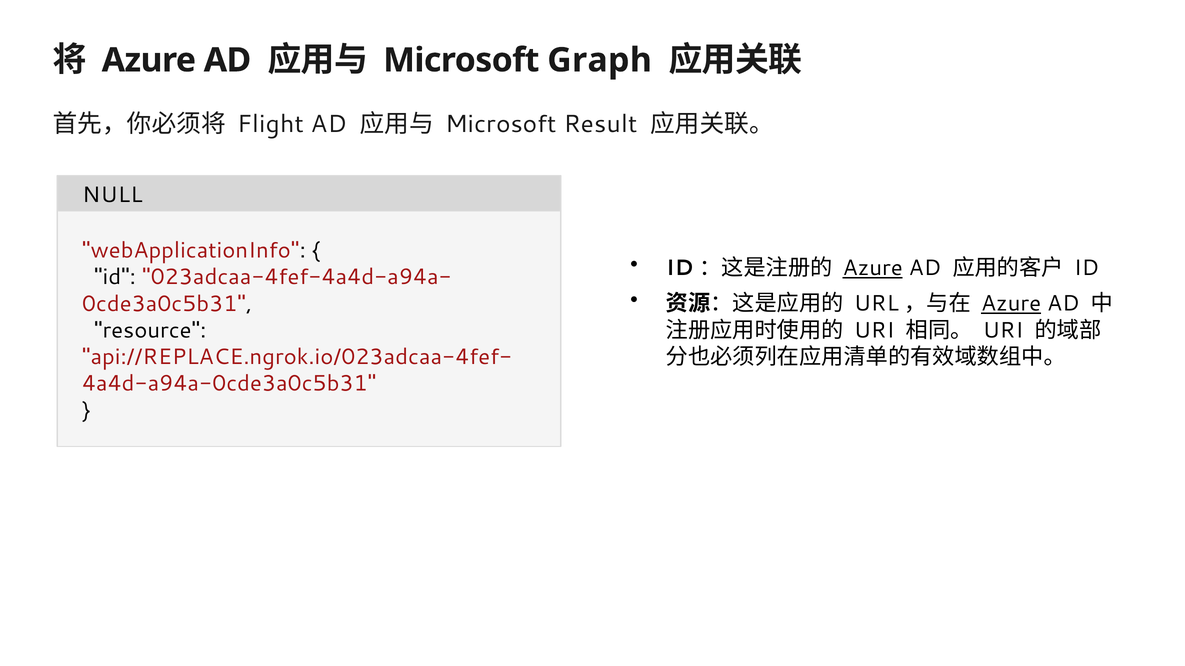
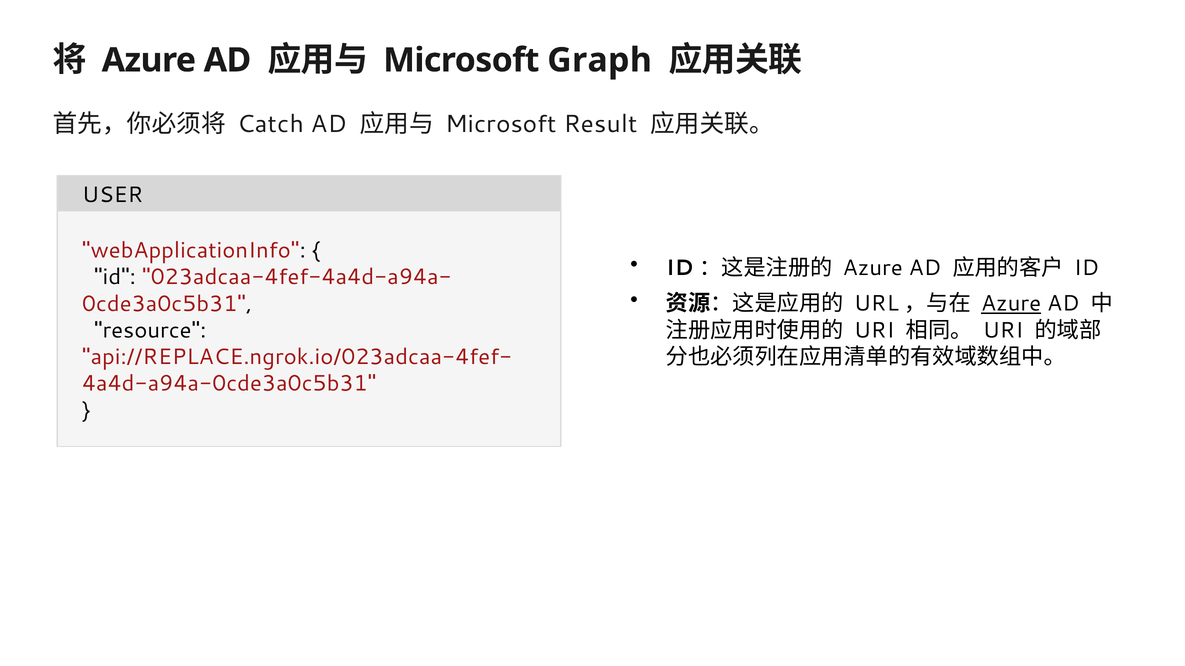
Flight: Flight -> Catch
NULL: NULL -> USER
Azure at (873, 268) underline: present -> none
